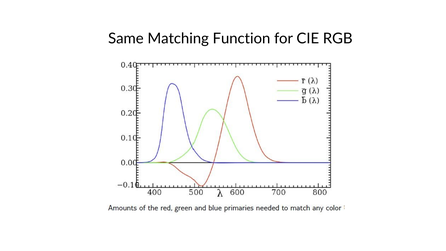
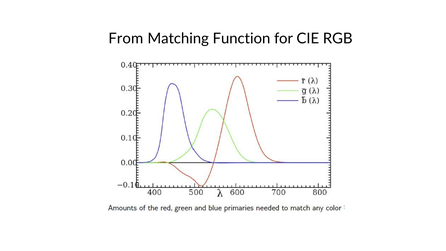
Same: Same -> From
